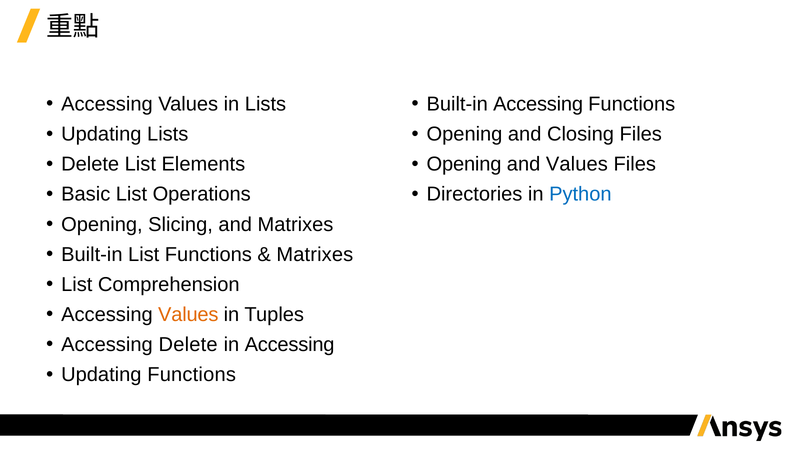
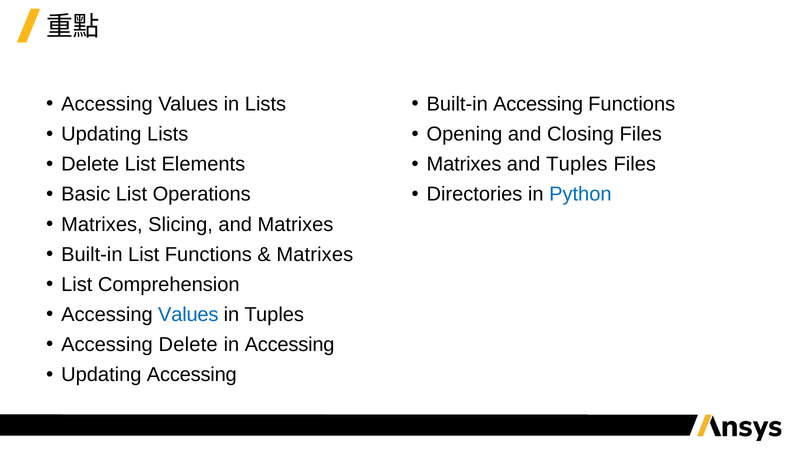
Opening at (464, 164): Opening -> Matrixes
and Values: Values -> Tuples
Opening at (102, 224): Opening -> Matrixes
Values at (188, 314) colour: orange -> blue
Updating Functions: Functions -> Accessing
